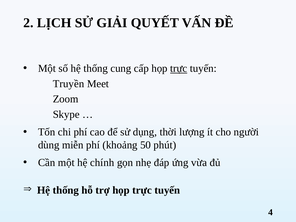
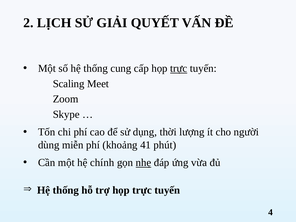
Truyền: Truyền -> Scaling
50: 50 -> 41
nhẹ underline: none -> present
